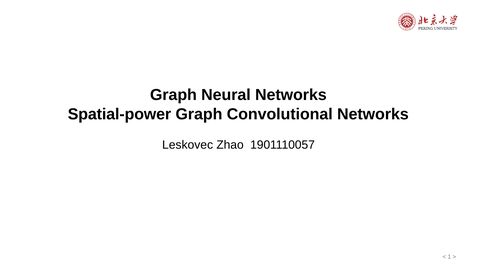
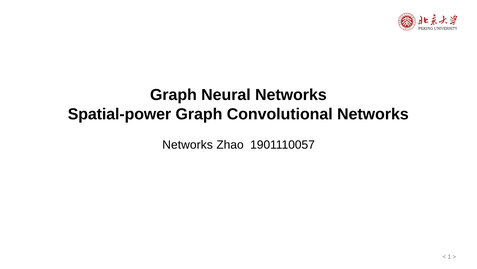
Leskovec at (188, 145): Leskovec -> Networks
